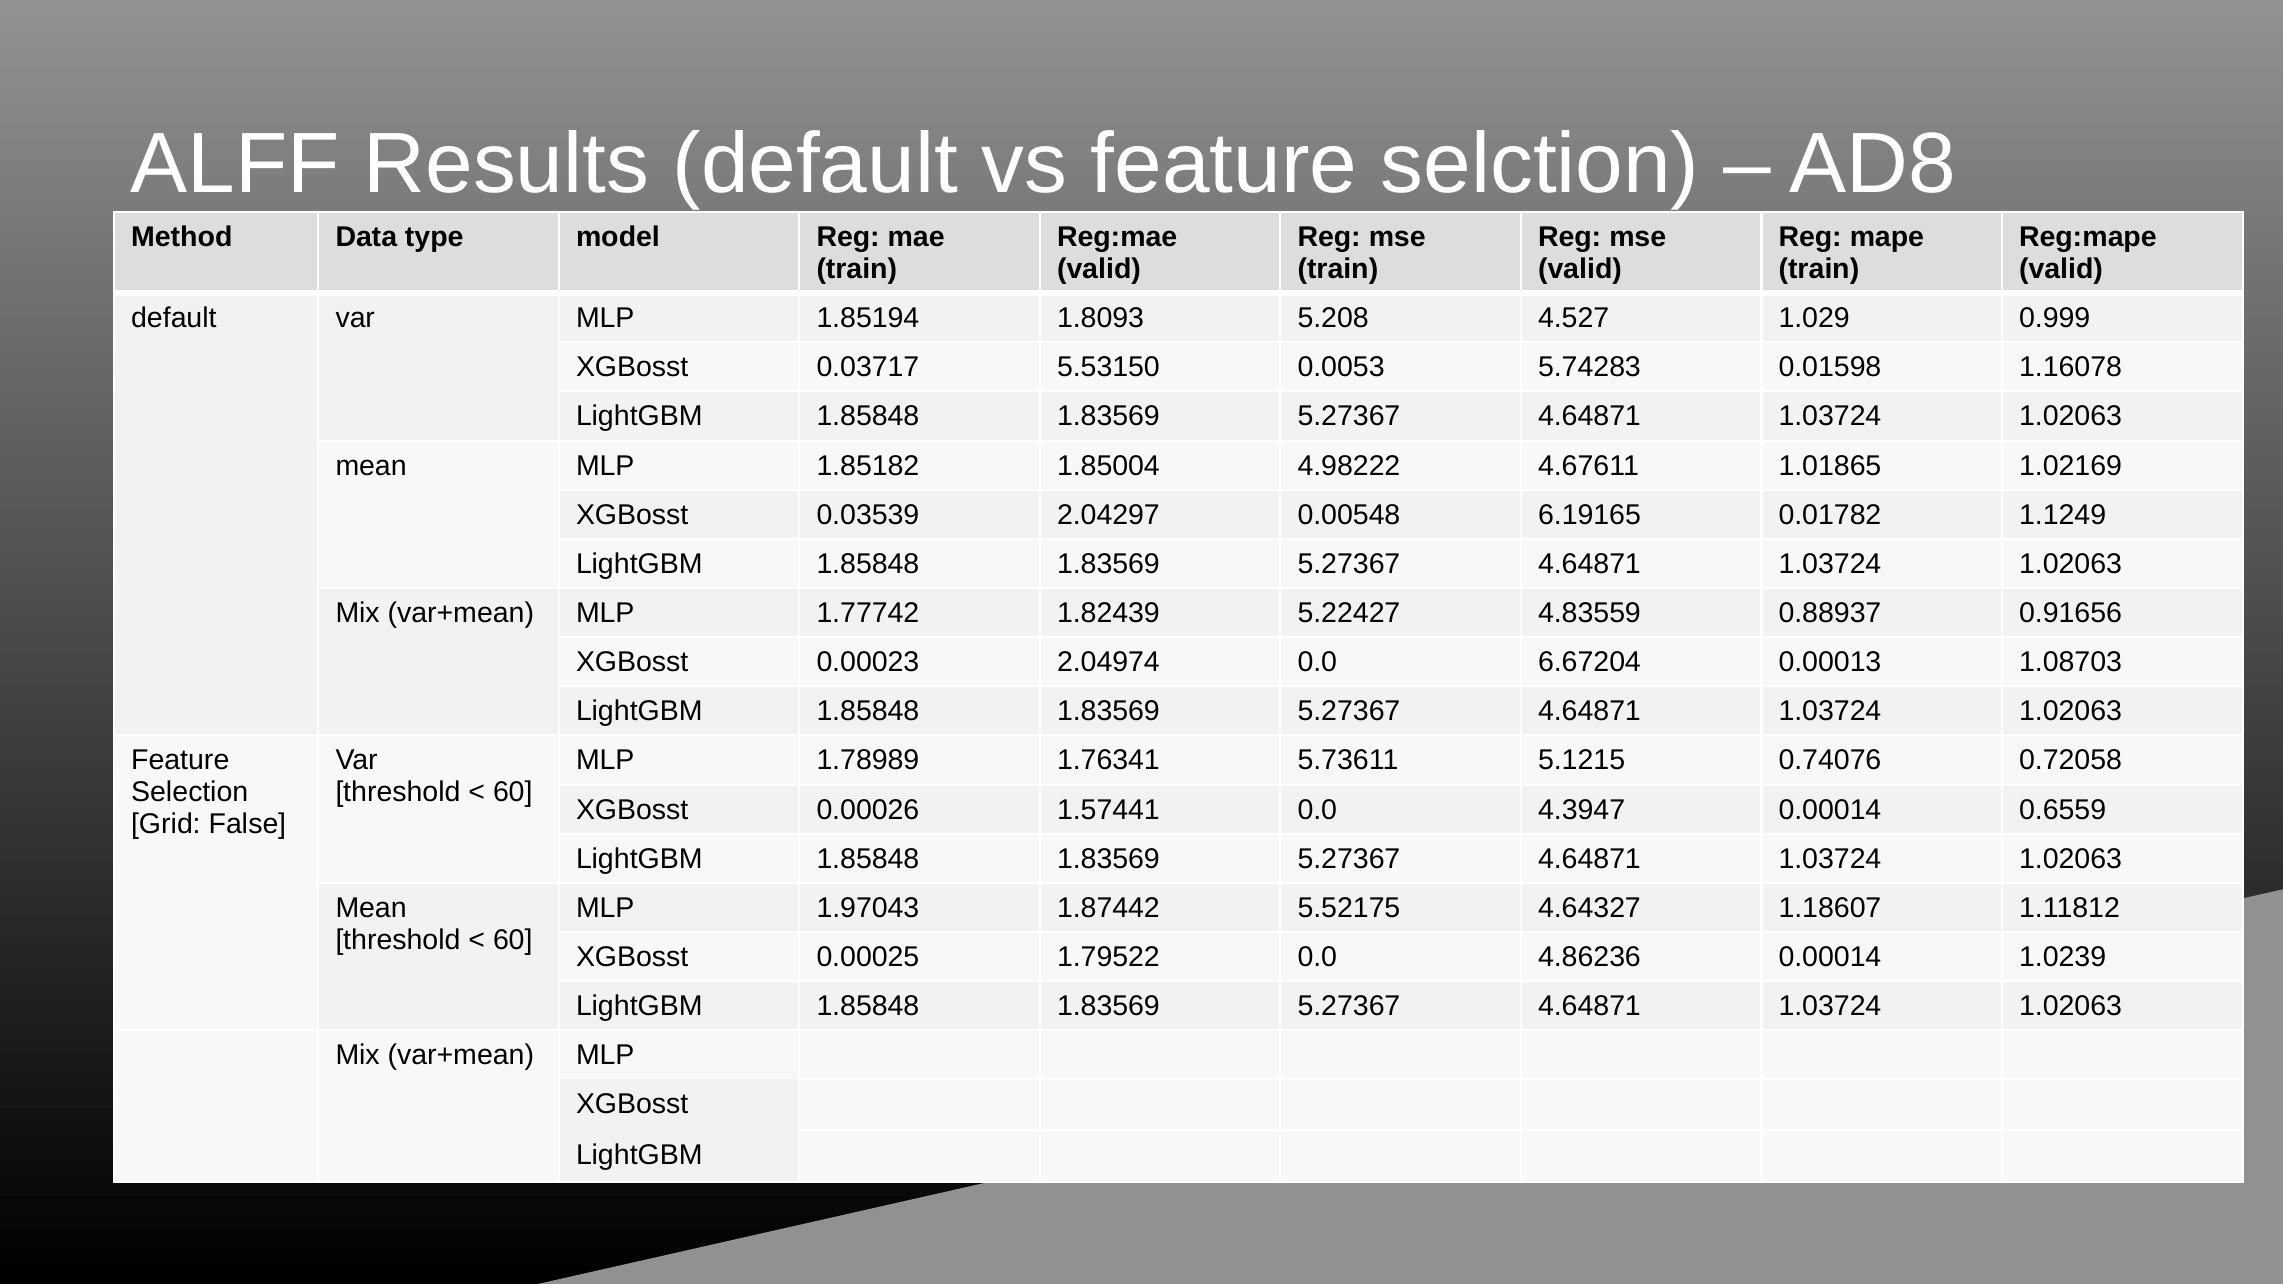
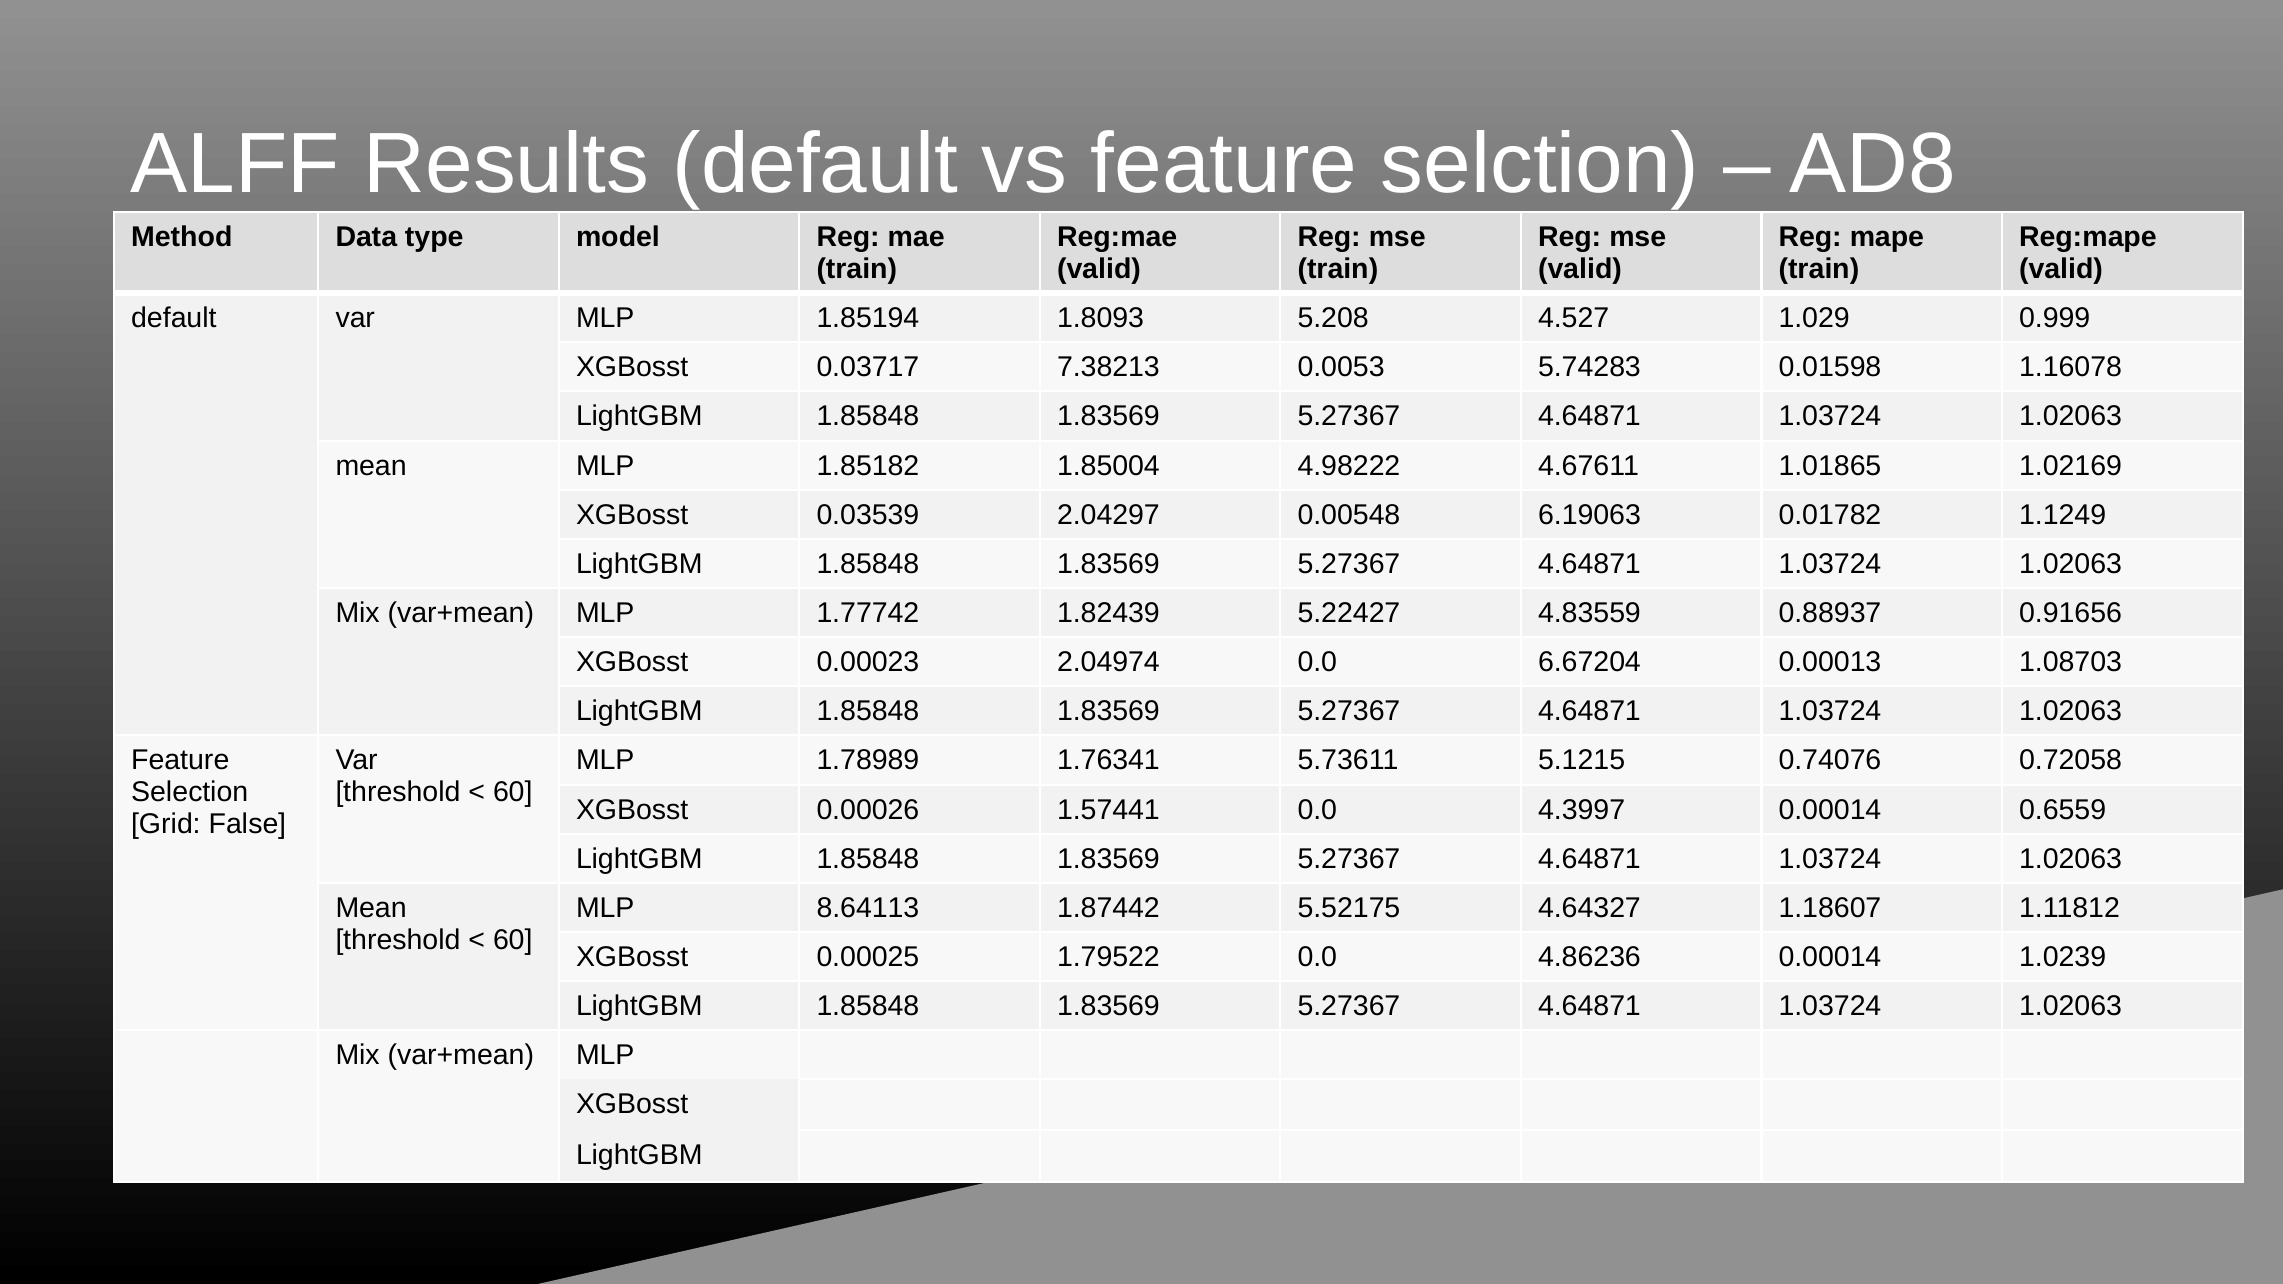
5.53150: 5.53150 -> 7.38213
6.19165: 6.19165 -> 6.19063
4.3947: 4.3947 -> 4.3997
1.97043: 1.97043 -> 8.64113
